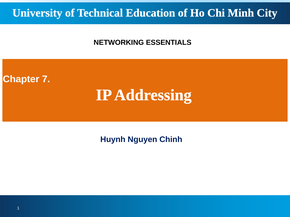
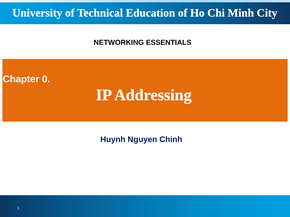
7: 7 -> 0
